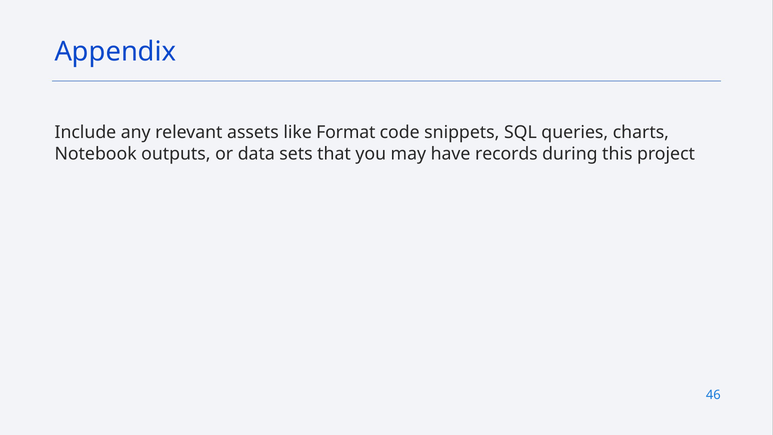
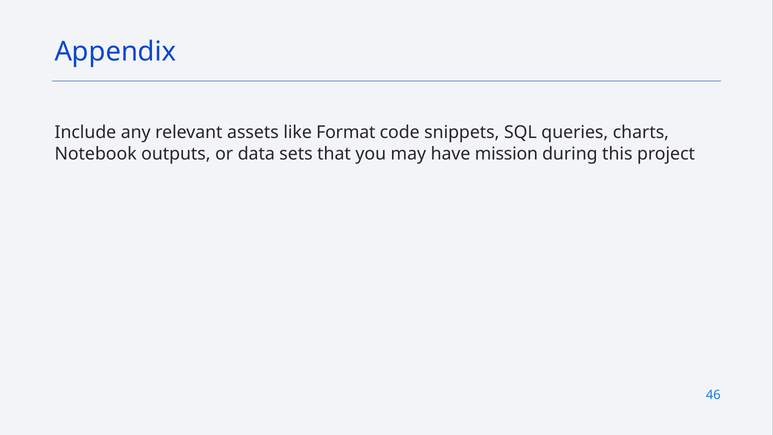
records: records -> mission
